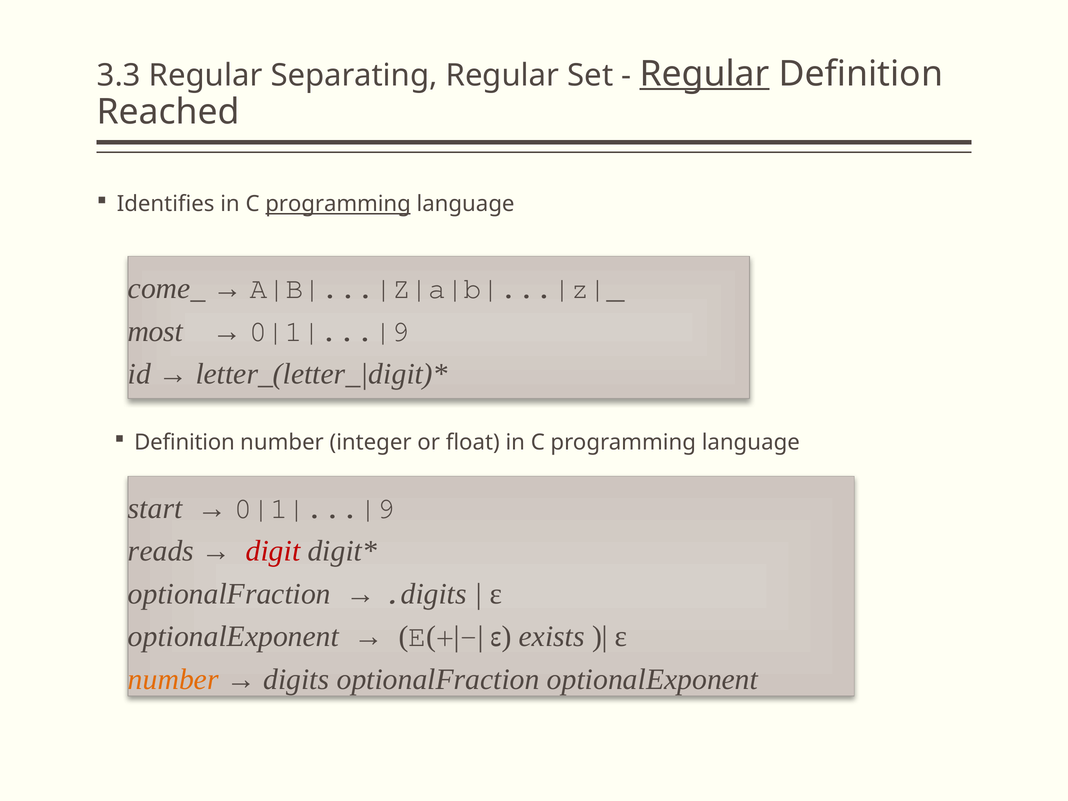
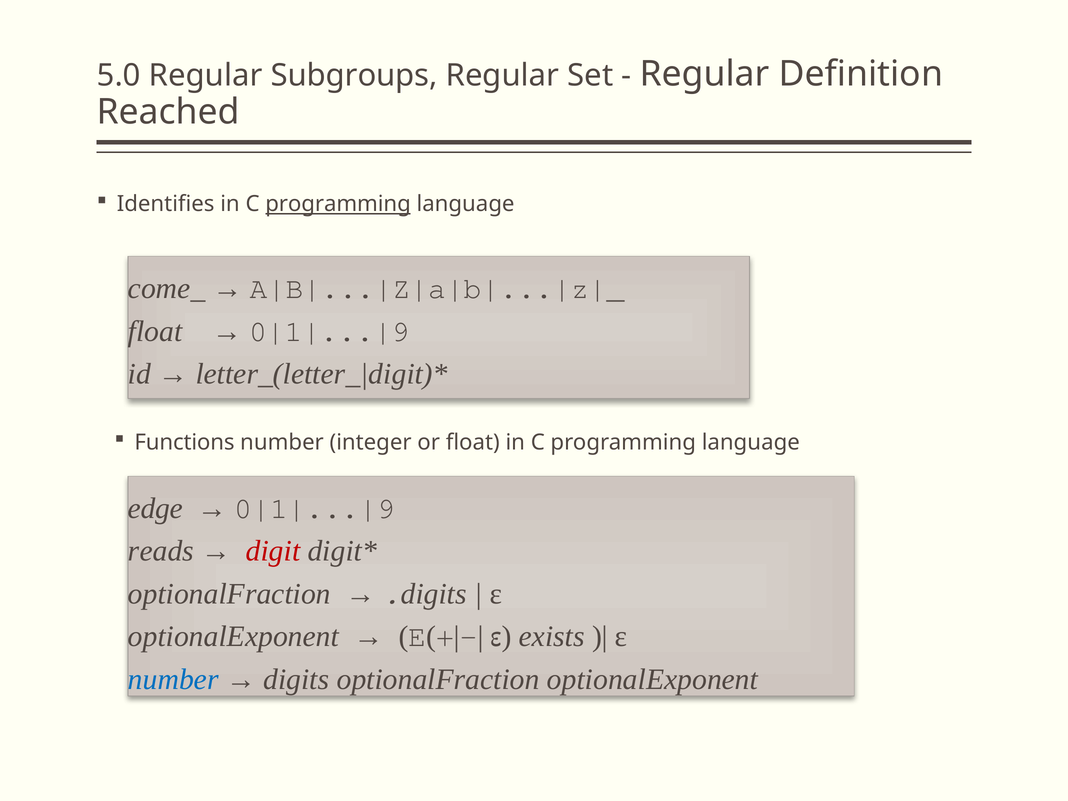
3.3: 3.3 -> 5.0
Separating: Separating -> Subgroups
Regular at (705, 74) underline: present -> none
most at (155, 331): most -> float
Definition at (185, 442): Definition -> Functions
start: start -> edge
number at (173, 679) colour: orange -> blue
